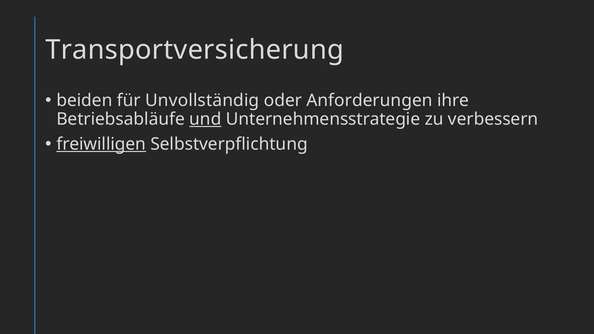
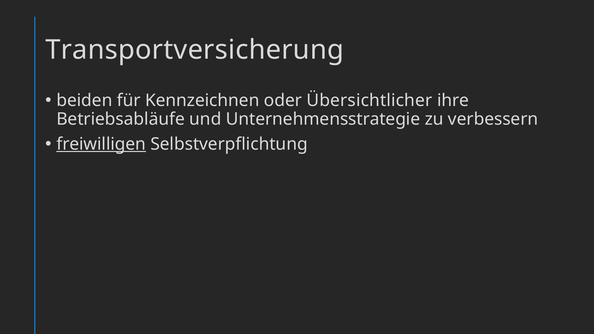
Unvollständig: Unvollständig -> Kennzeichnen
Anforderungen: Anforderungen -> Übersichtlicher
und underline: present -> none
